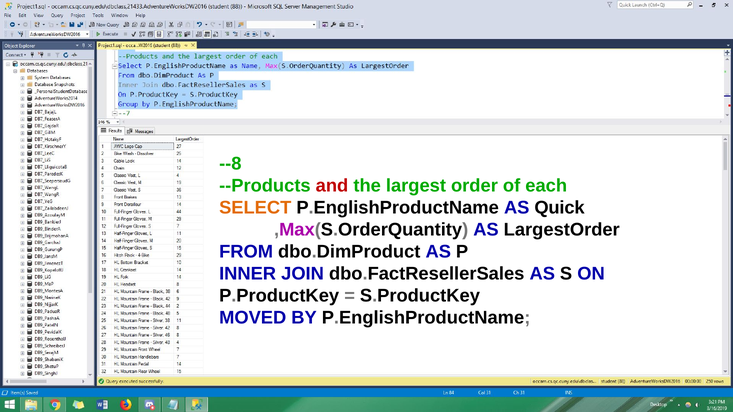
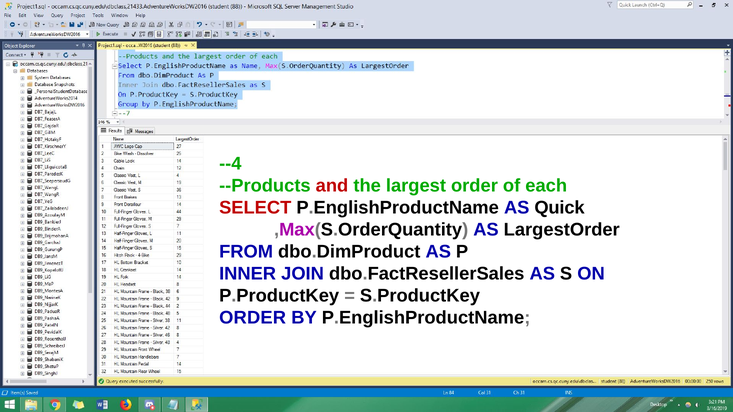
--8: --8 -> --4
SELECT colour: orange -> red
MOVED at (253, 318): MOVED -> ORDER
